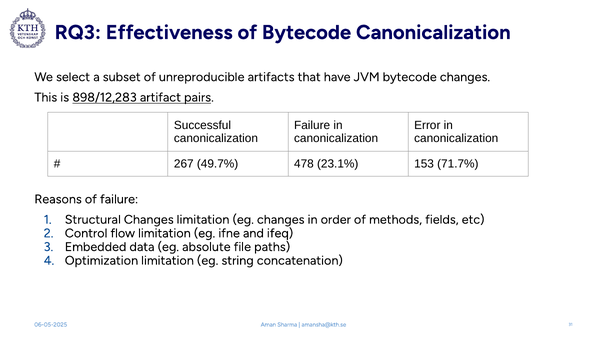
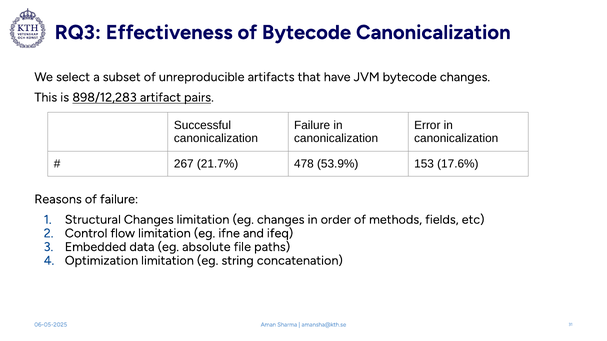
49.7%: 49.7% -> 21.7%
23.1%: 23.1% -> 53.9%
71.7%: 71.7% -> 17.6%
